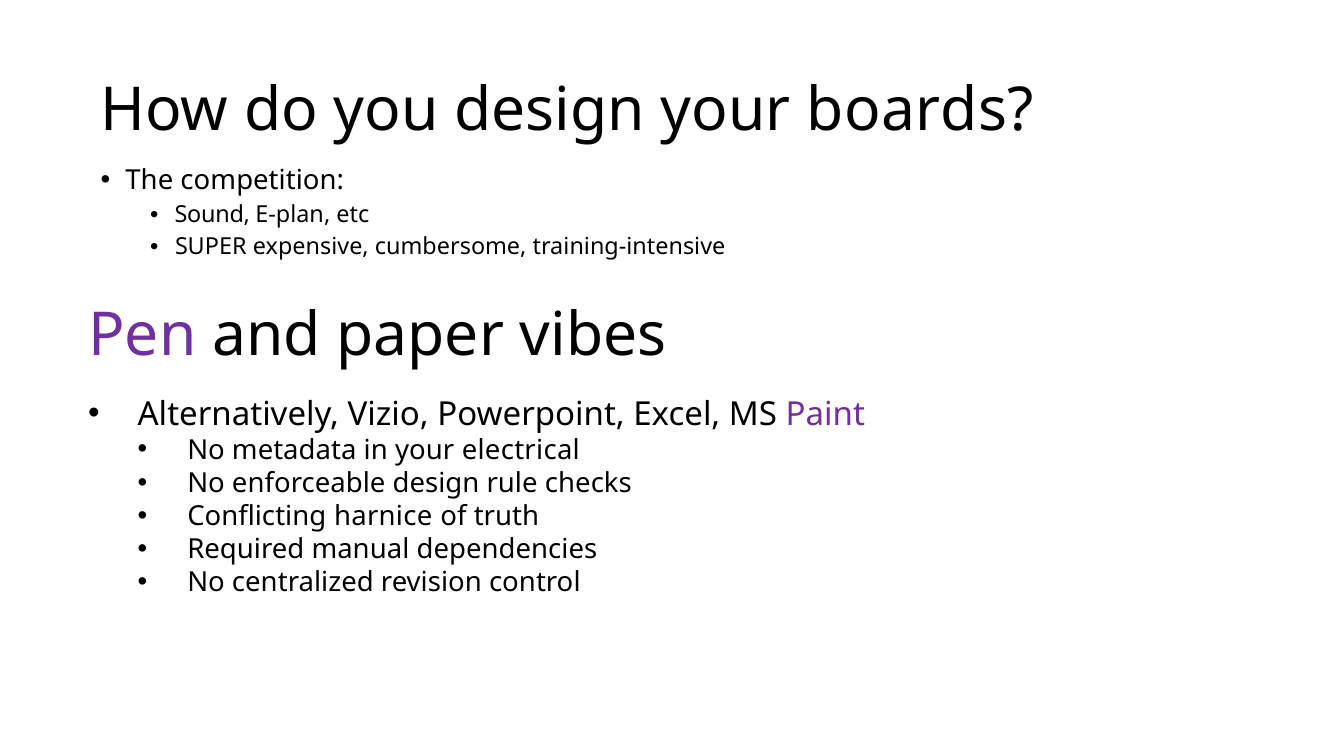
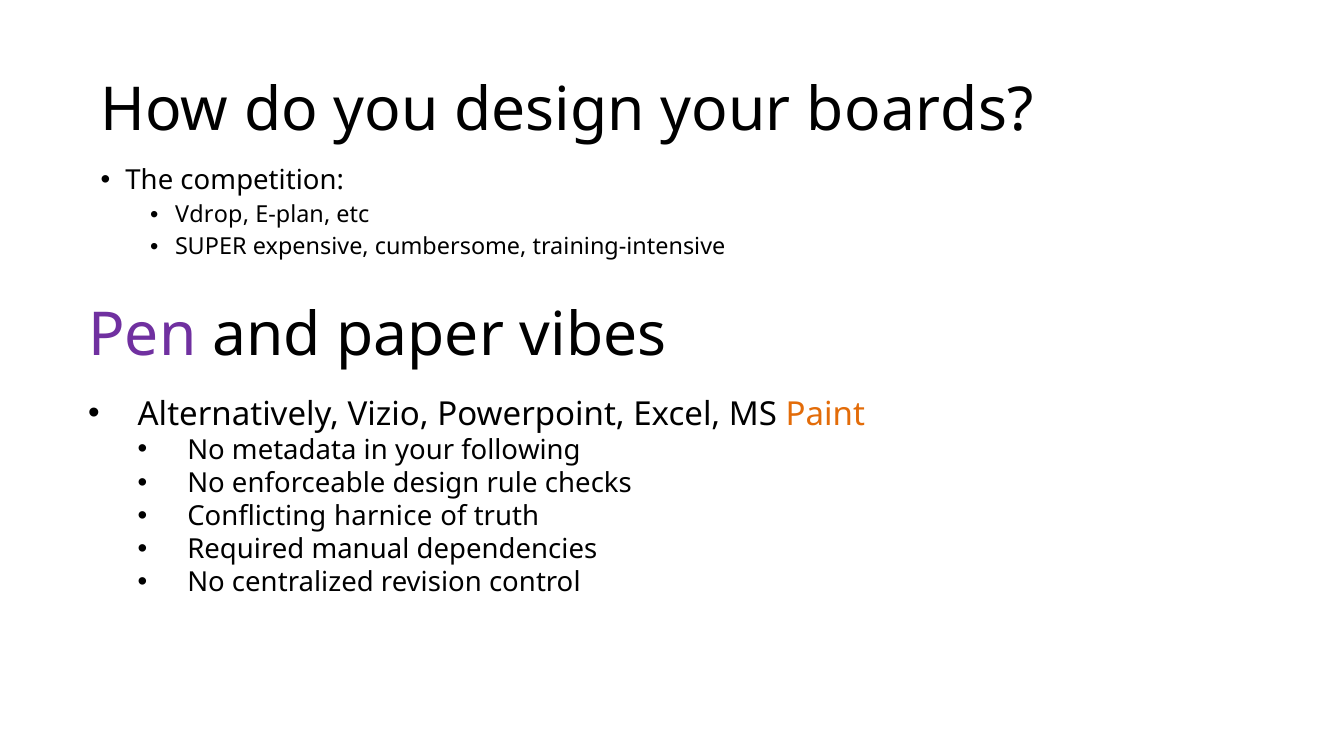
Sound: Sound -> Vdrop
Paint colour: purple -> orange
electrical: electrical -> following
